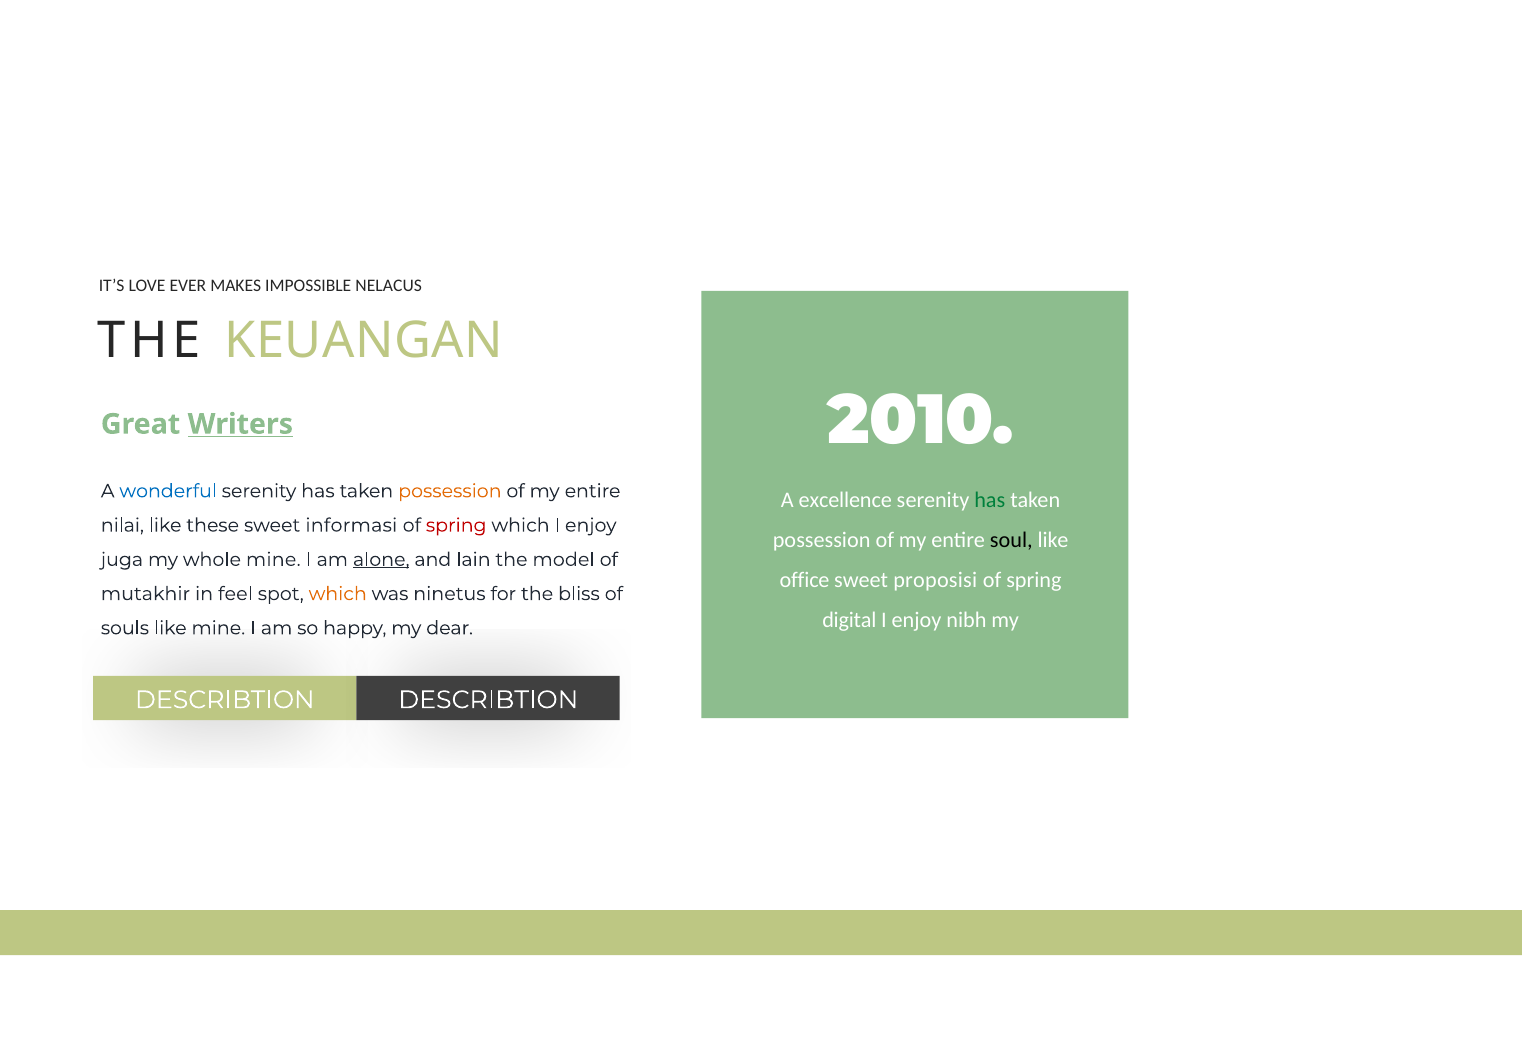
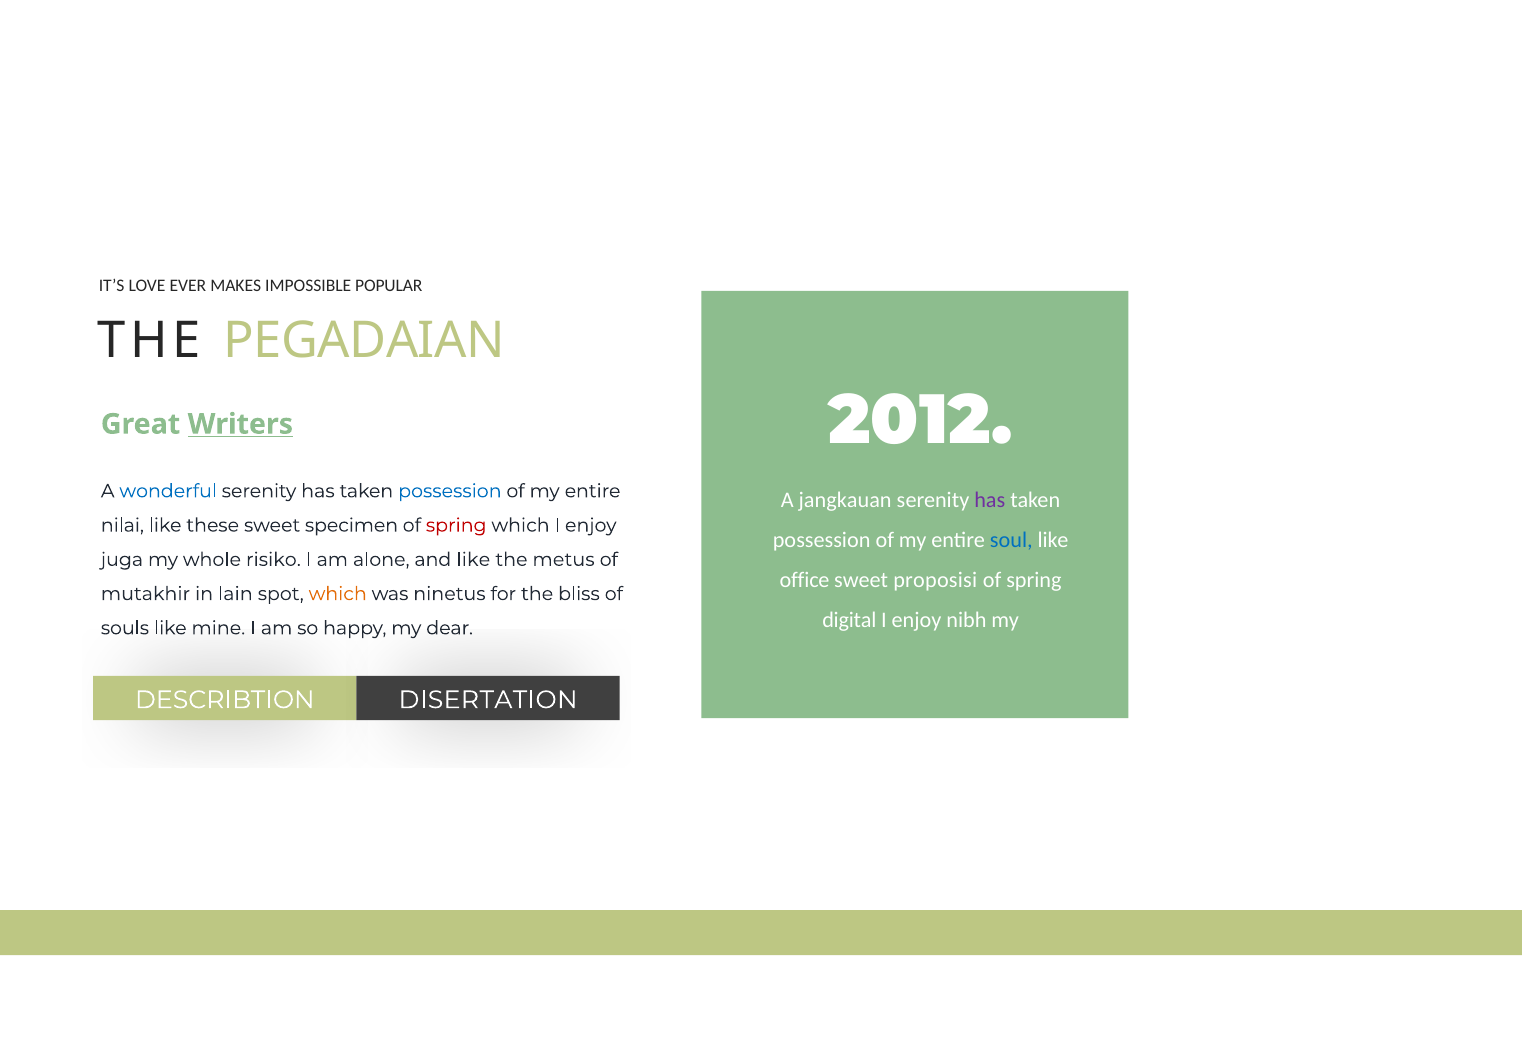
NELACUS: NELACUS -> POPULAR
KEUANGAN: KEUANGAN -> PEGADAIAN
2010: 2010 -> 2012
possession at (450, 491) colour: orange -> blue
excellence: excellence -> jangkauan
has at (990, 500) colour: green -> purple
informasi: informasi -> specimen
soul colour: black -> blue
whole mine: mine -> risiko
alone underline: present -> none
and lain: lain -> like
model: model -> metus
feel: feel -> lain
DESCRIBTION DESCRIBTION: DESCRIBTION -> DISERTATION
